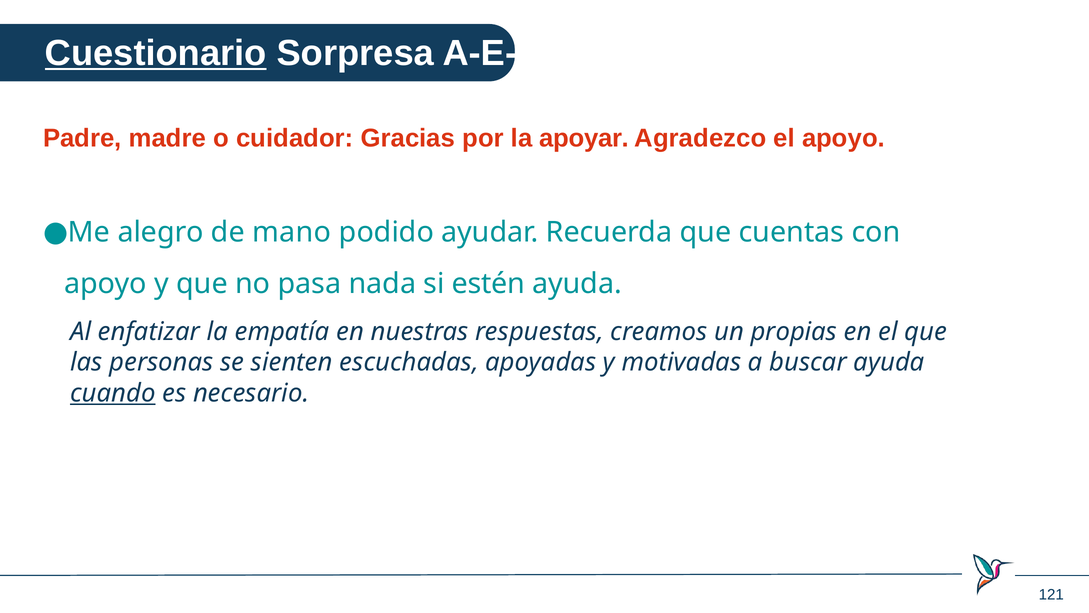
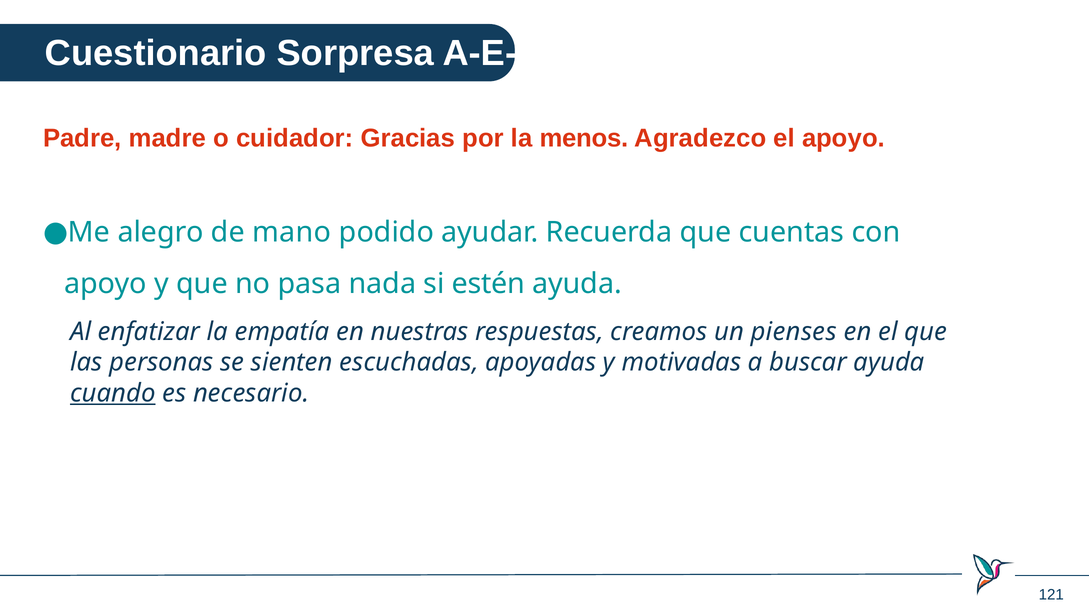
Cuestionario underline: present -> none
apoyar: apoyar -> menos
propias: propias -> pienses
